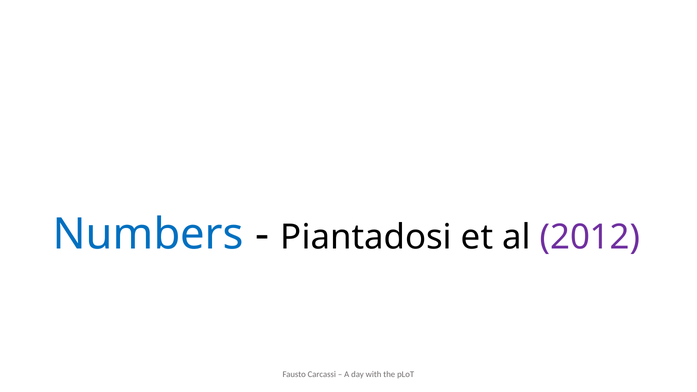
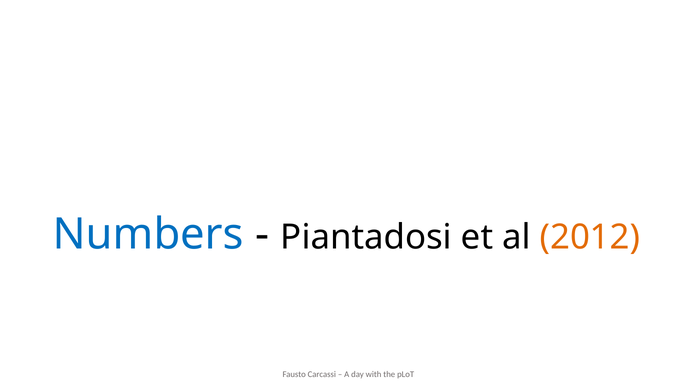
2012 colour: purple -> orange
